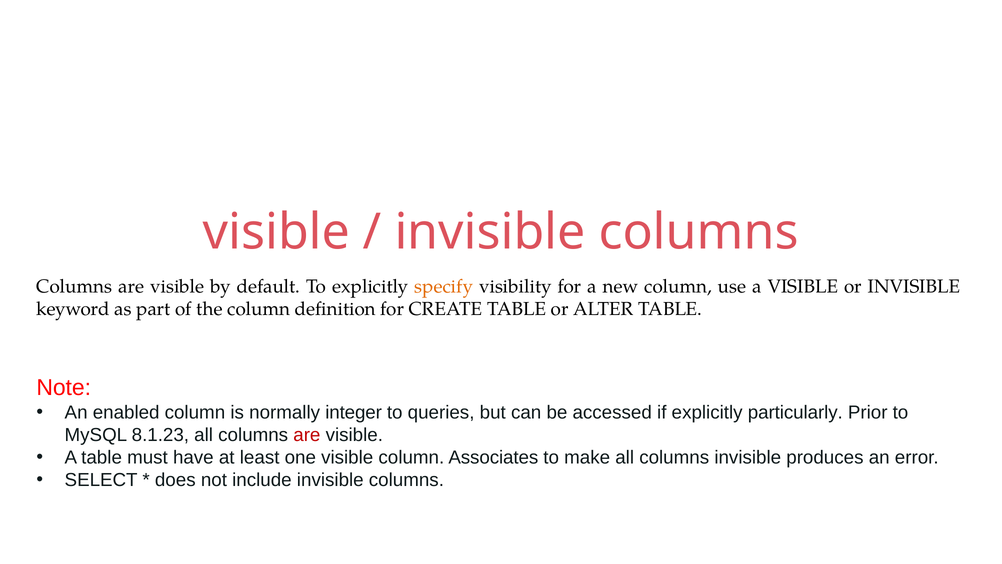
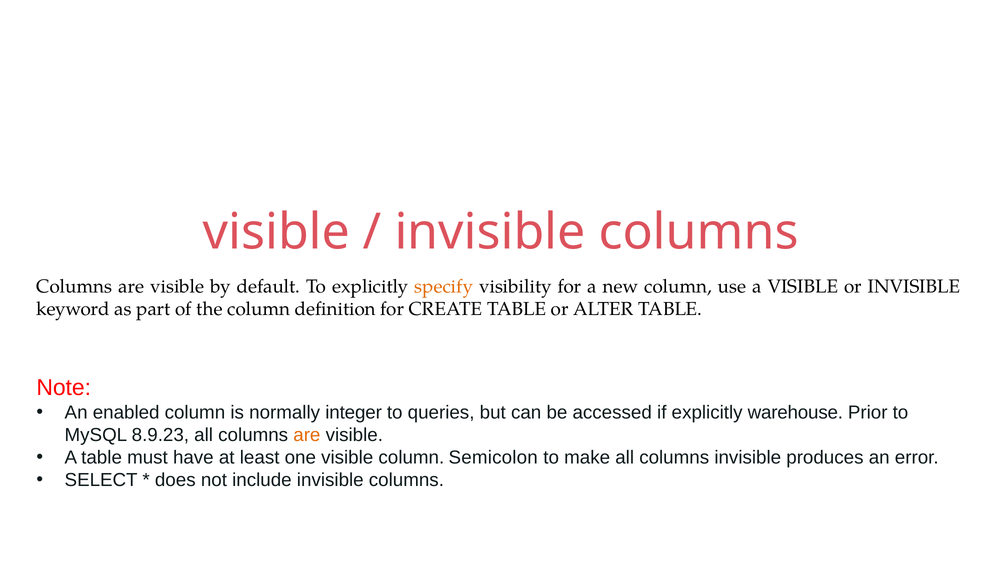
particularly: particularly -> warehouse
8.1.23: 8.1.23 -> 8.9.23
are at (307, 435) colour: red -> orange
Associates: Associates -> Semicolon
